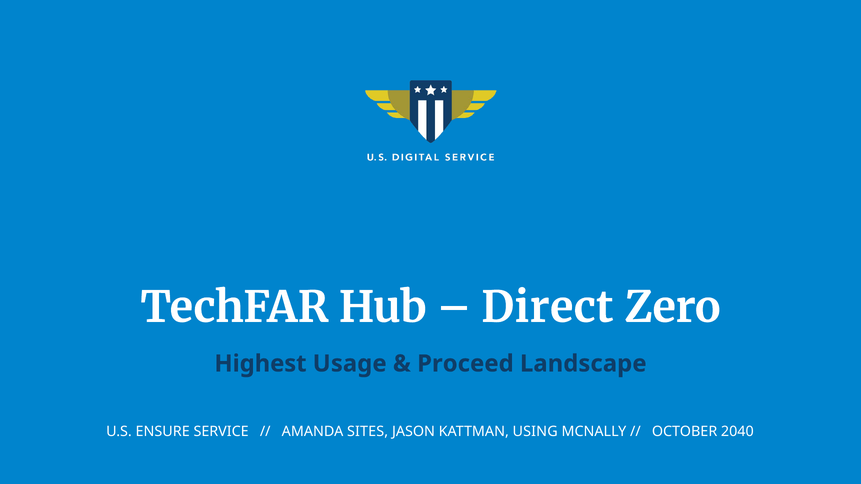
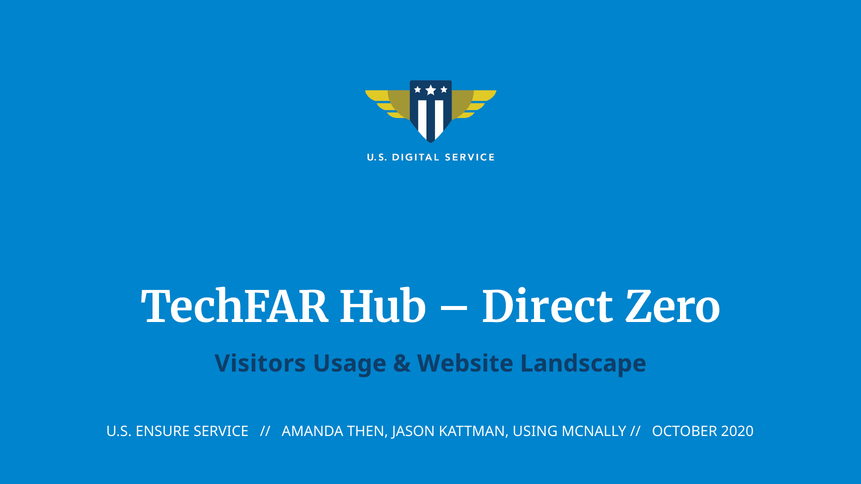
Highest: Highest -> Visitors
Proceed: Proceed -> Website
SITES: SITES -> THEN
2040: 2040 -> 2020
